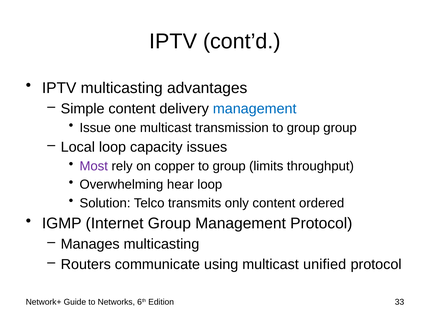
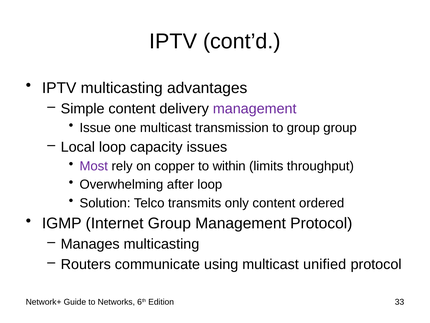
management at (255, 108) colour: blue -> purple
copper to group: group -> within
hear: hear -> after
